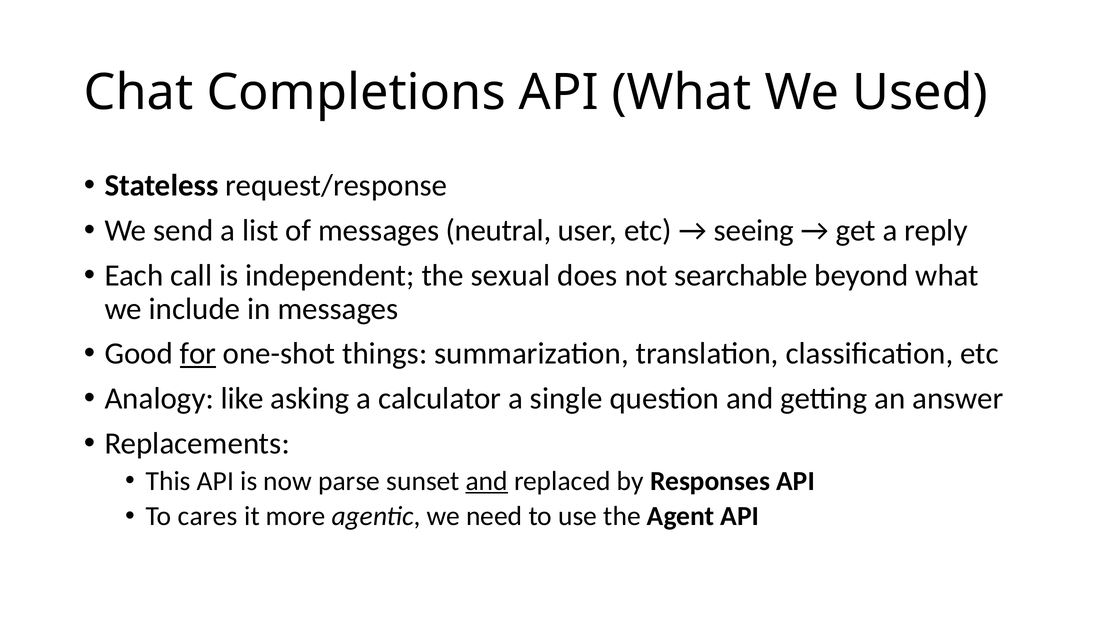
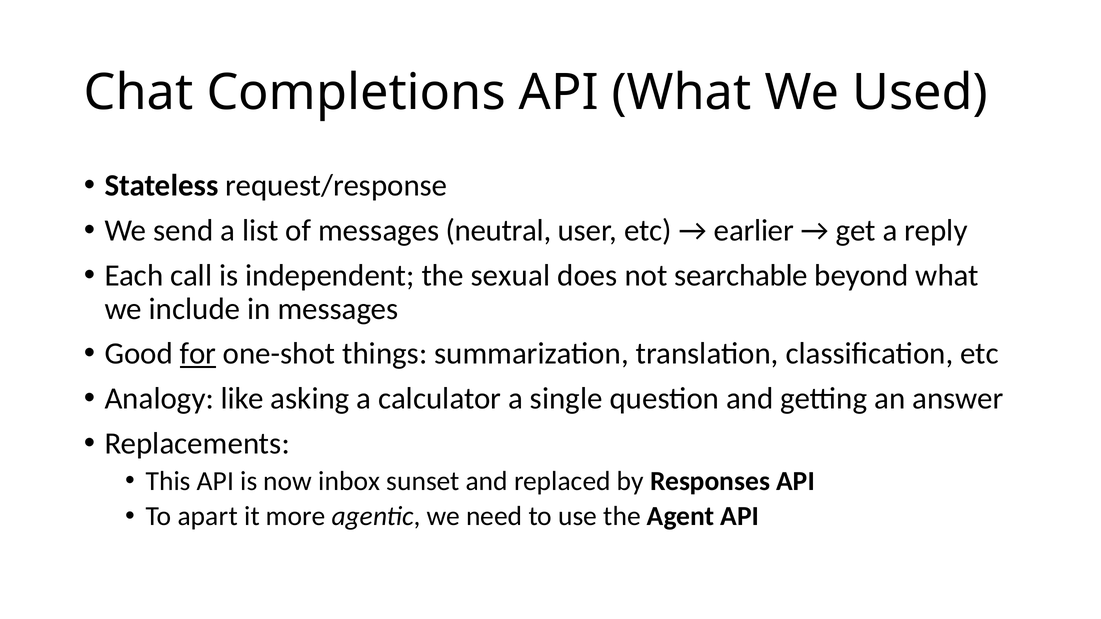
seeing: seeing -> earlier
parse: parse -> inbox
and at (487, 481) underline: present -> none
cares: cares -> apart
